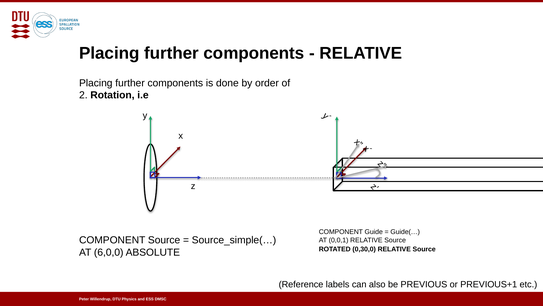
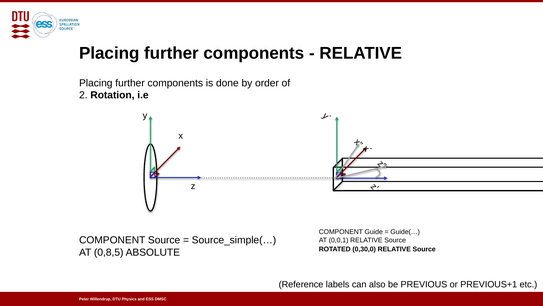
6,0,0: 6,0,0 -> 0,8,5
